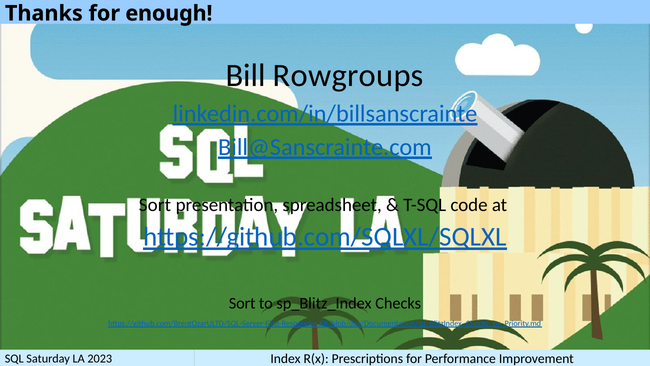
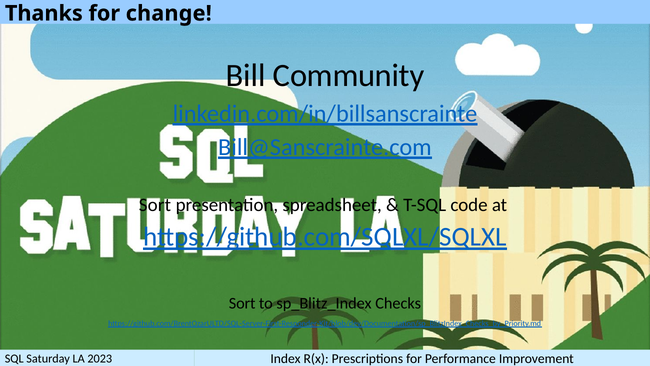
enough: enough -> change
Rowgroups: Rowgroups -> Community
